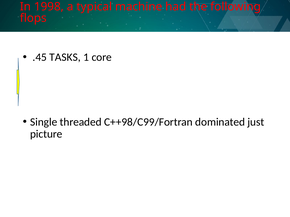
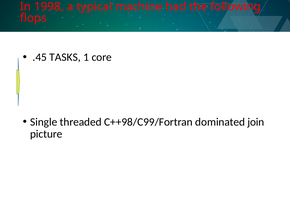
just: just -> join
